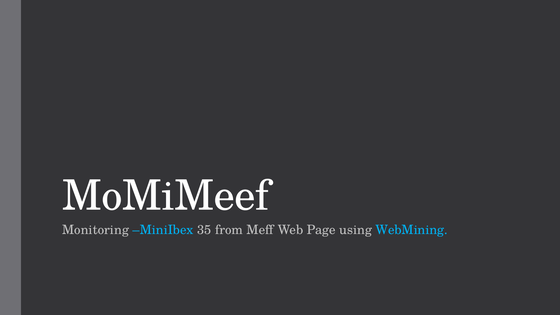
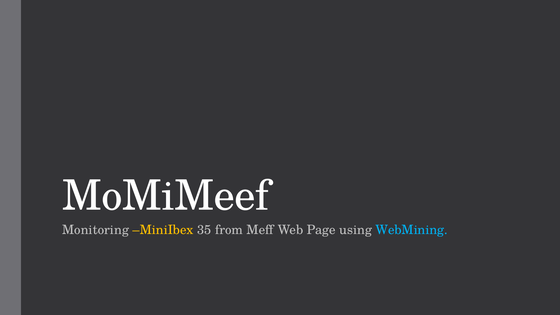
MiniIbex colour: light blue -> yellow
